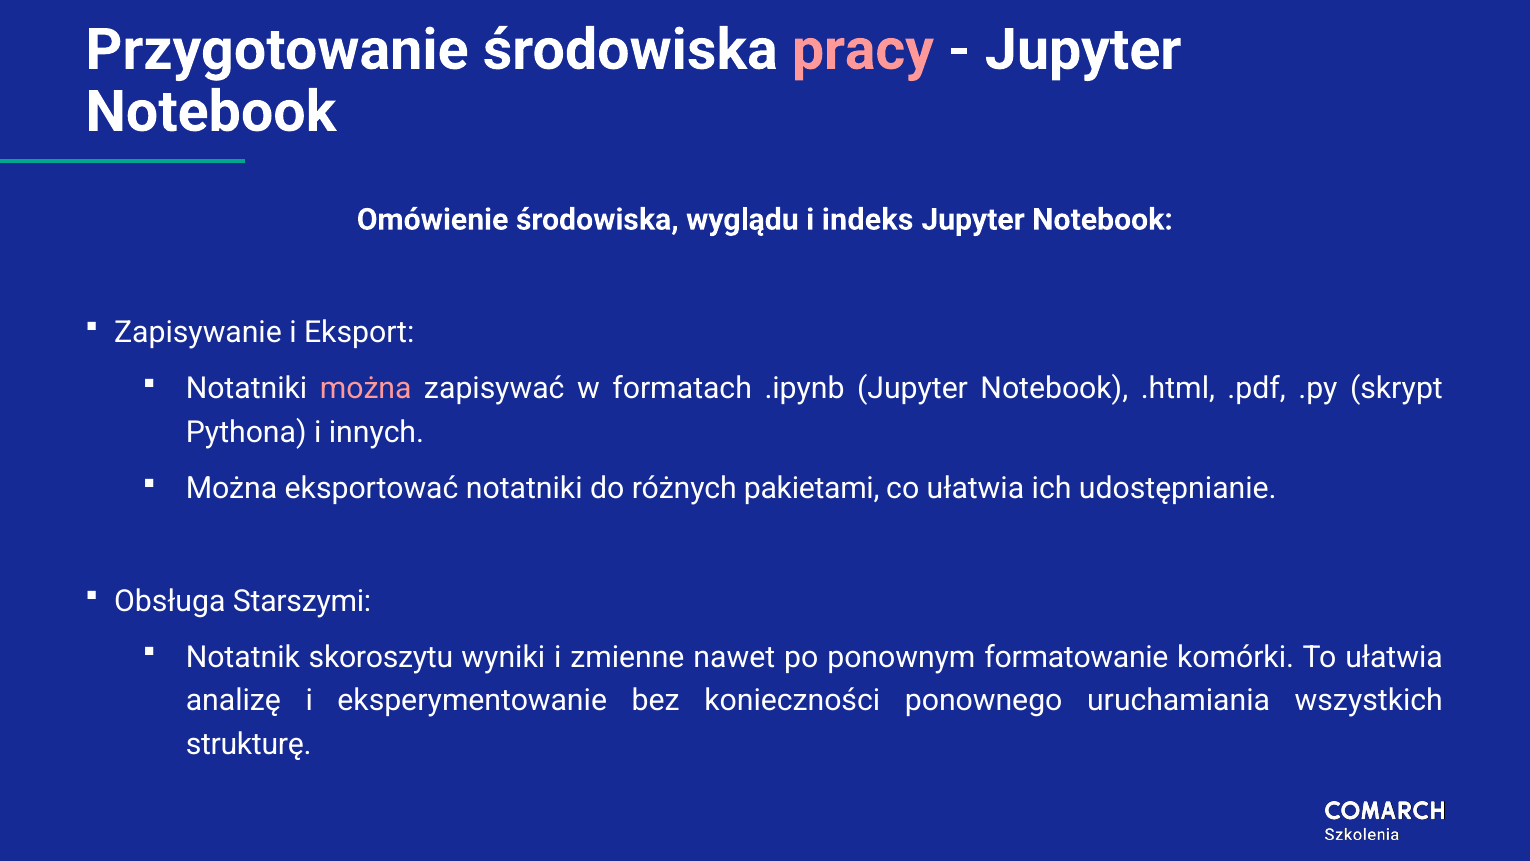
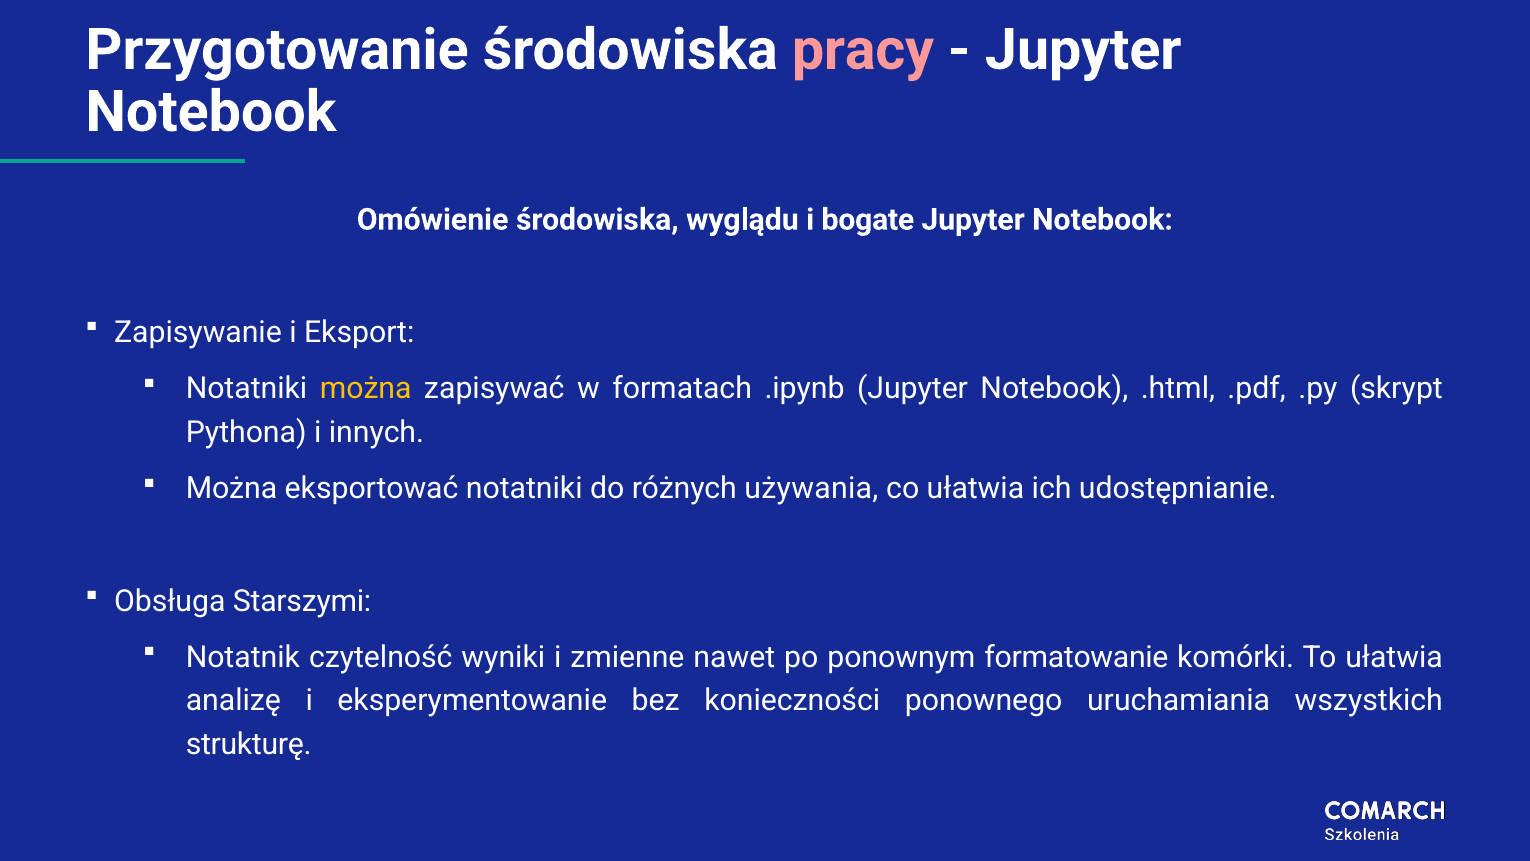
indeks: indeks -> bogate
można at (366, 388) colour: pink -> yellow
pakietami: pakietami -> używania
skoroszytu: skoroszytu -> czytelność
